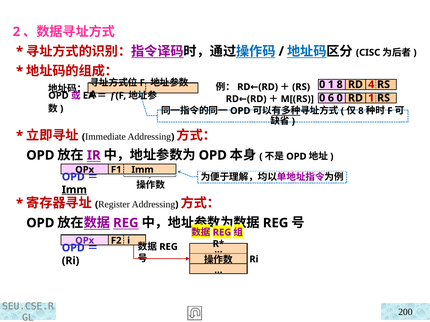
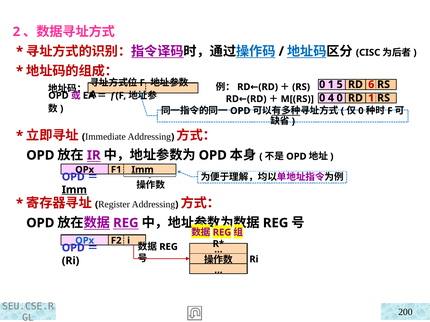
1 8: 8 -> 5
4: 4 -> 6
6: 6 -> 4
8 at (361, 111): 8 -> 0
Imm at (143, 170) underline: none -> present
OPx at (85, 241) colour: purple -> blue
